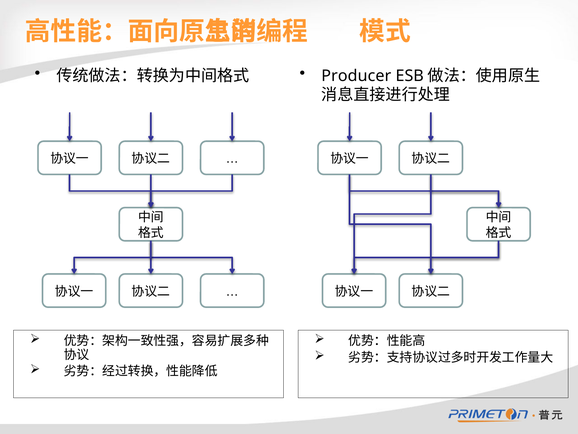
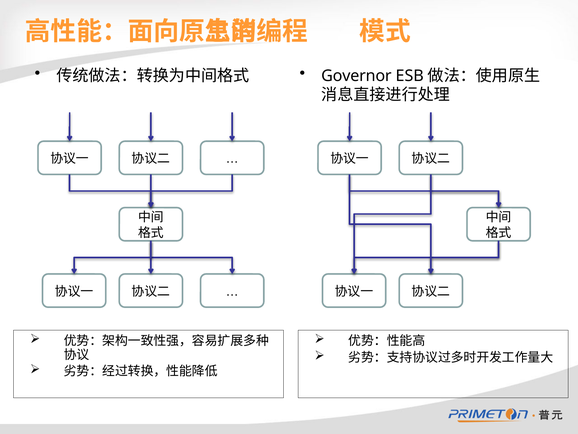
Producer: Producer -> Governor
